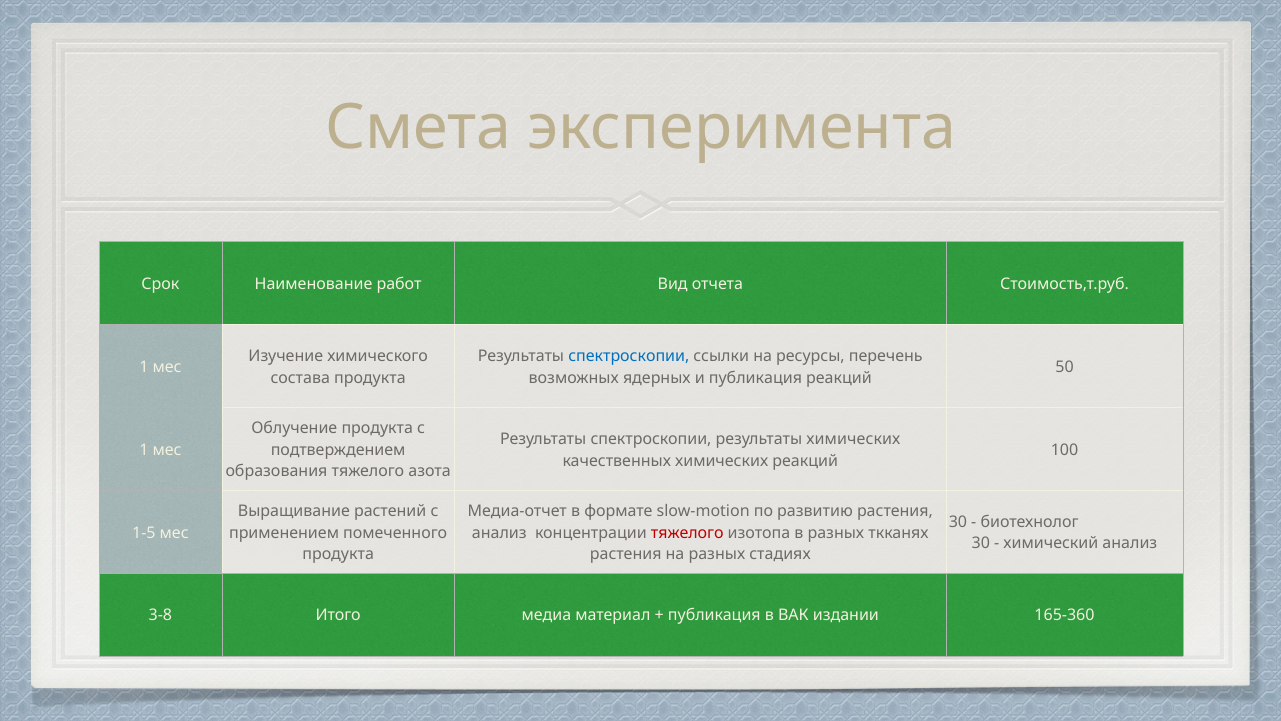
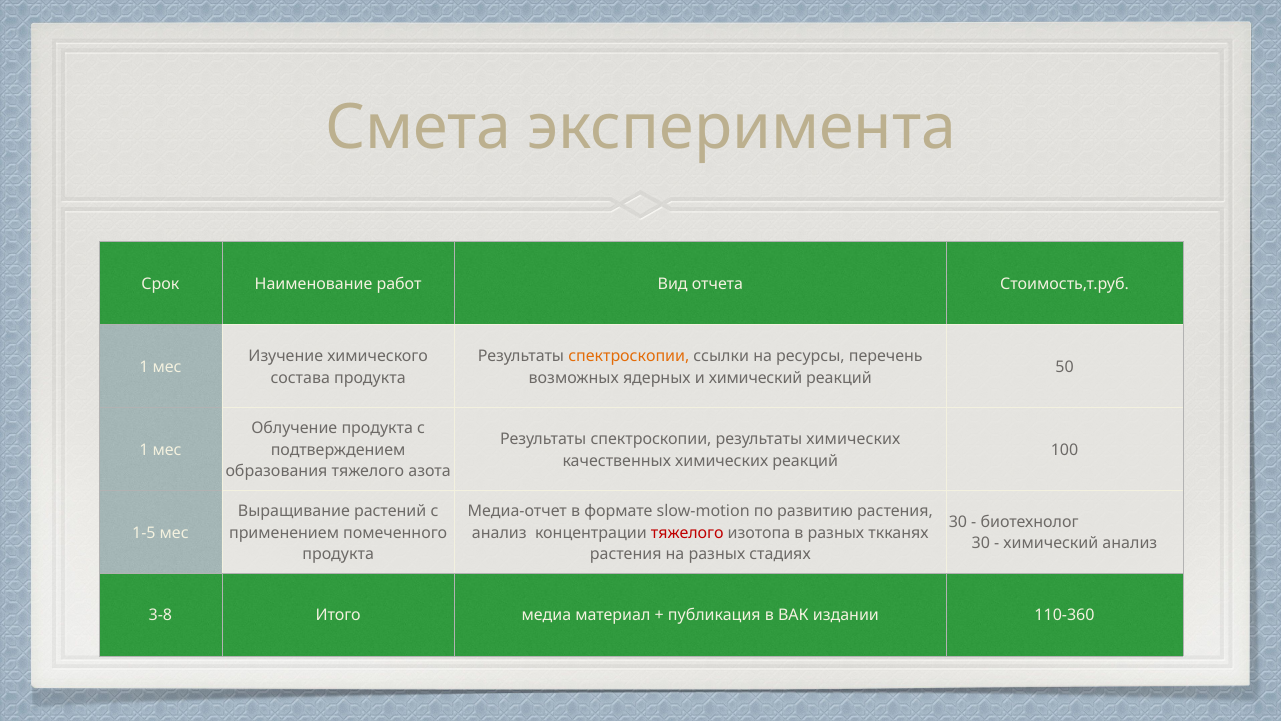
спектроскопии at (629, 356) colour: blue -> orange
и публикация: публикация -> химический
165-360: 165-360 -> 110-360
